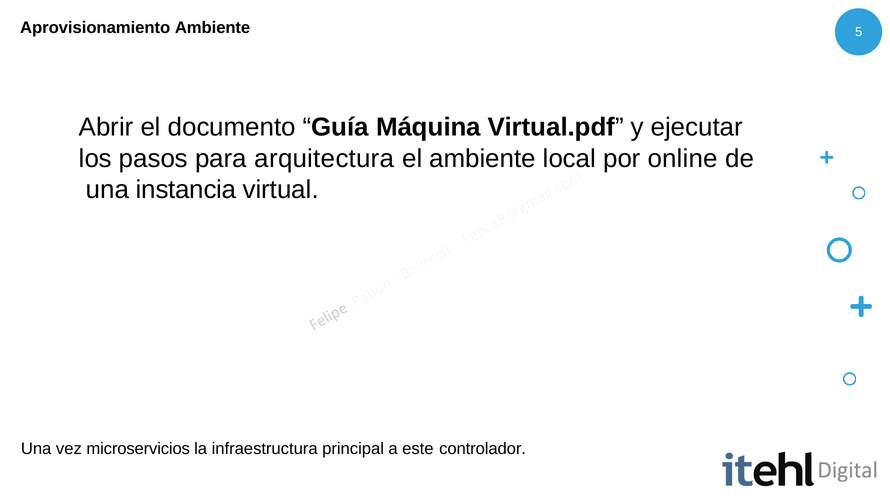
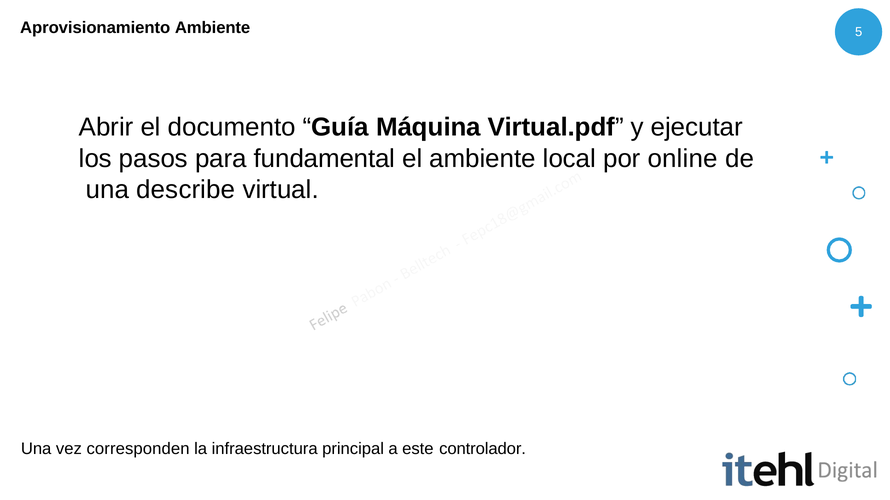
arquitectura: arquitectura -> fundamental
instancia: instancia -> describe
microservicios: microservicios -> corresponden
